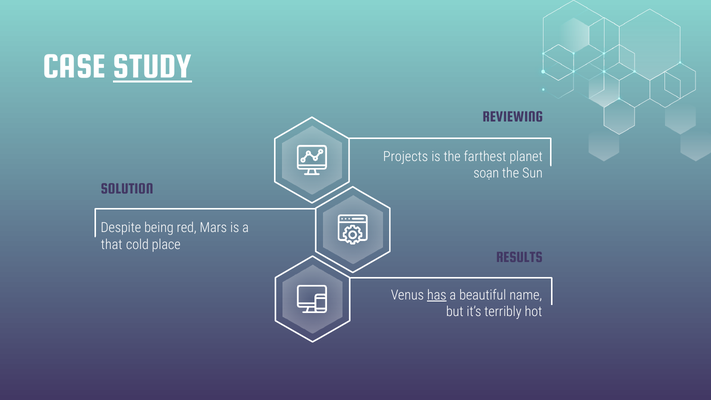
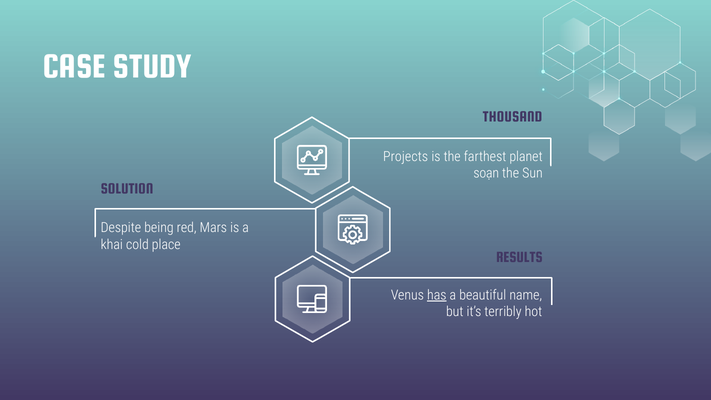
STUDY underline: present -> none
REVIEWING: REVIEWING -> THOUSAND
that: that -> khai
